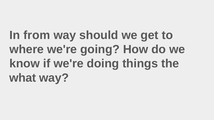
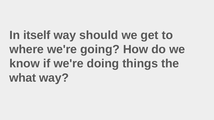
from: from -> itself
